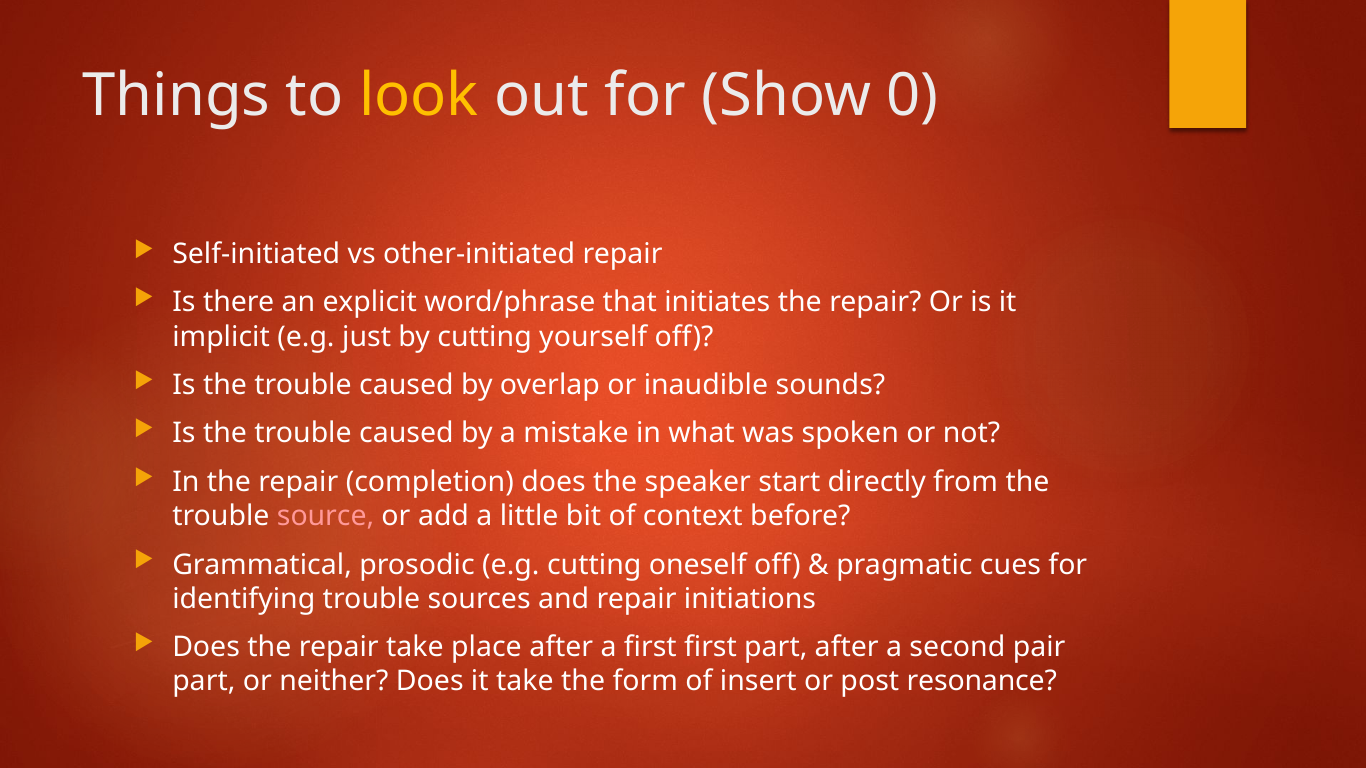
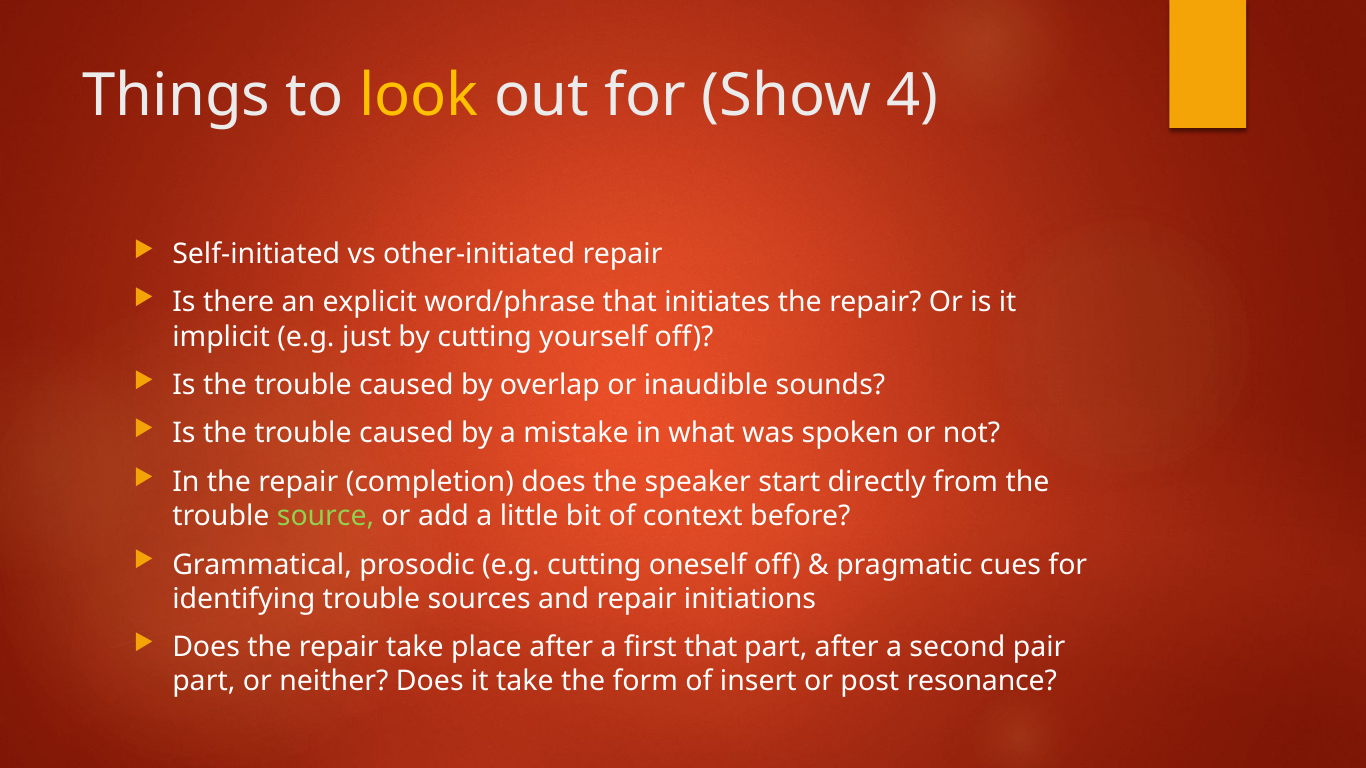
0: 0 -> 4
source colour: pink -> light green
first first: first -> that
